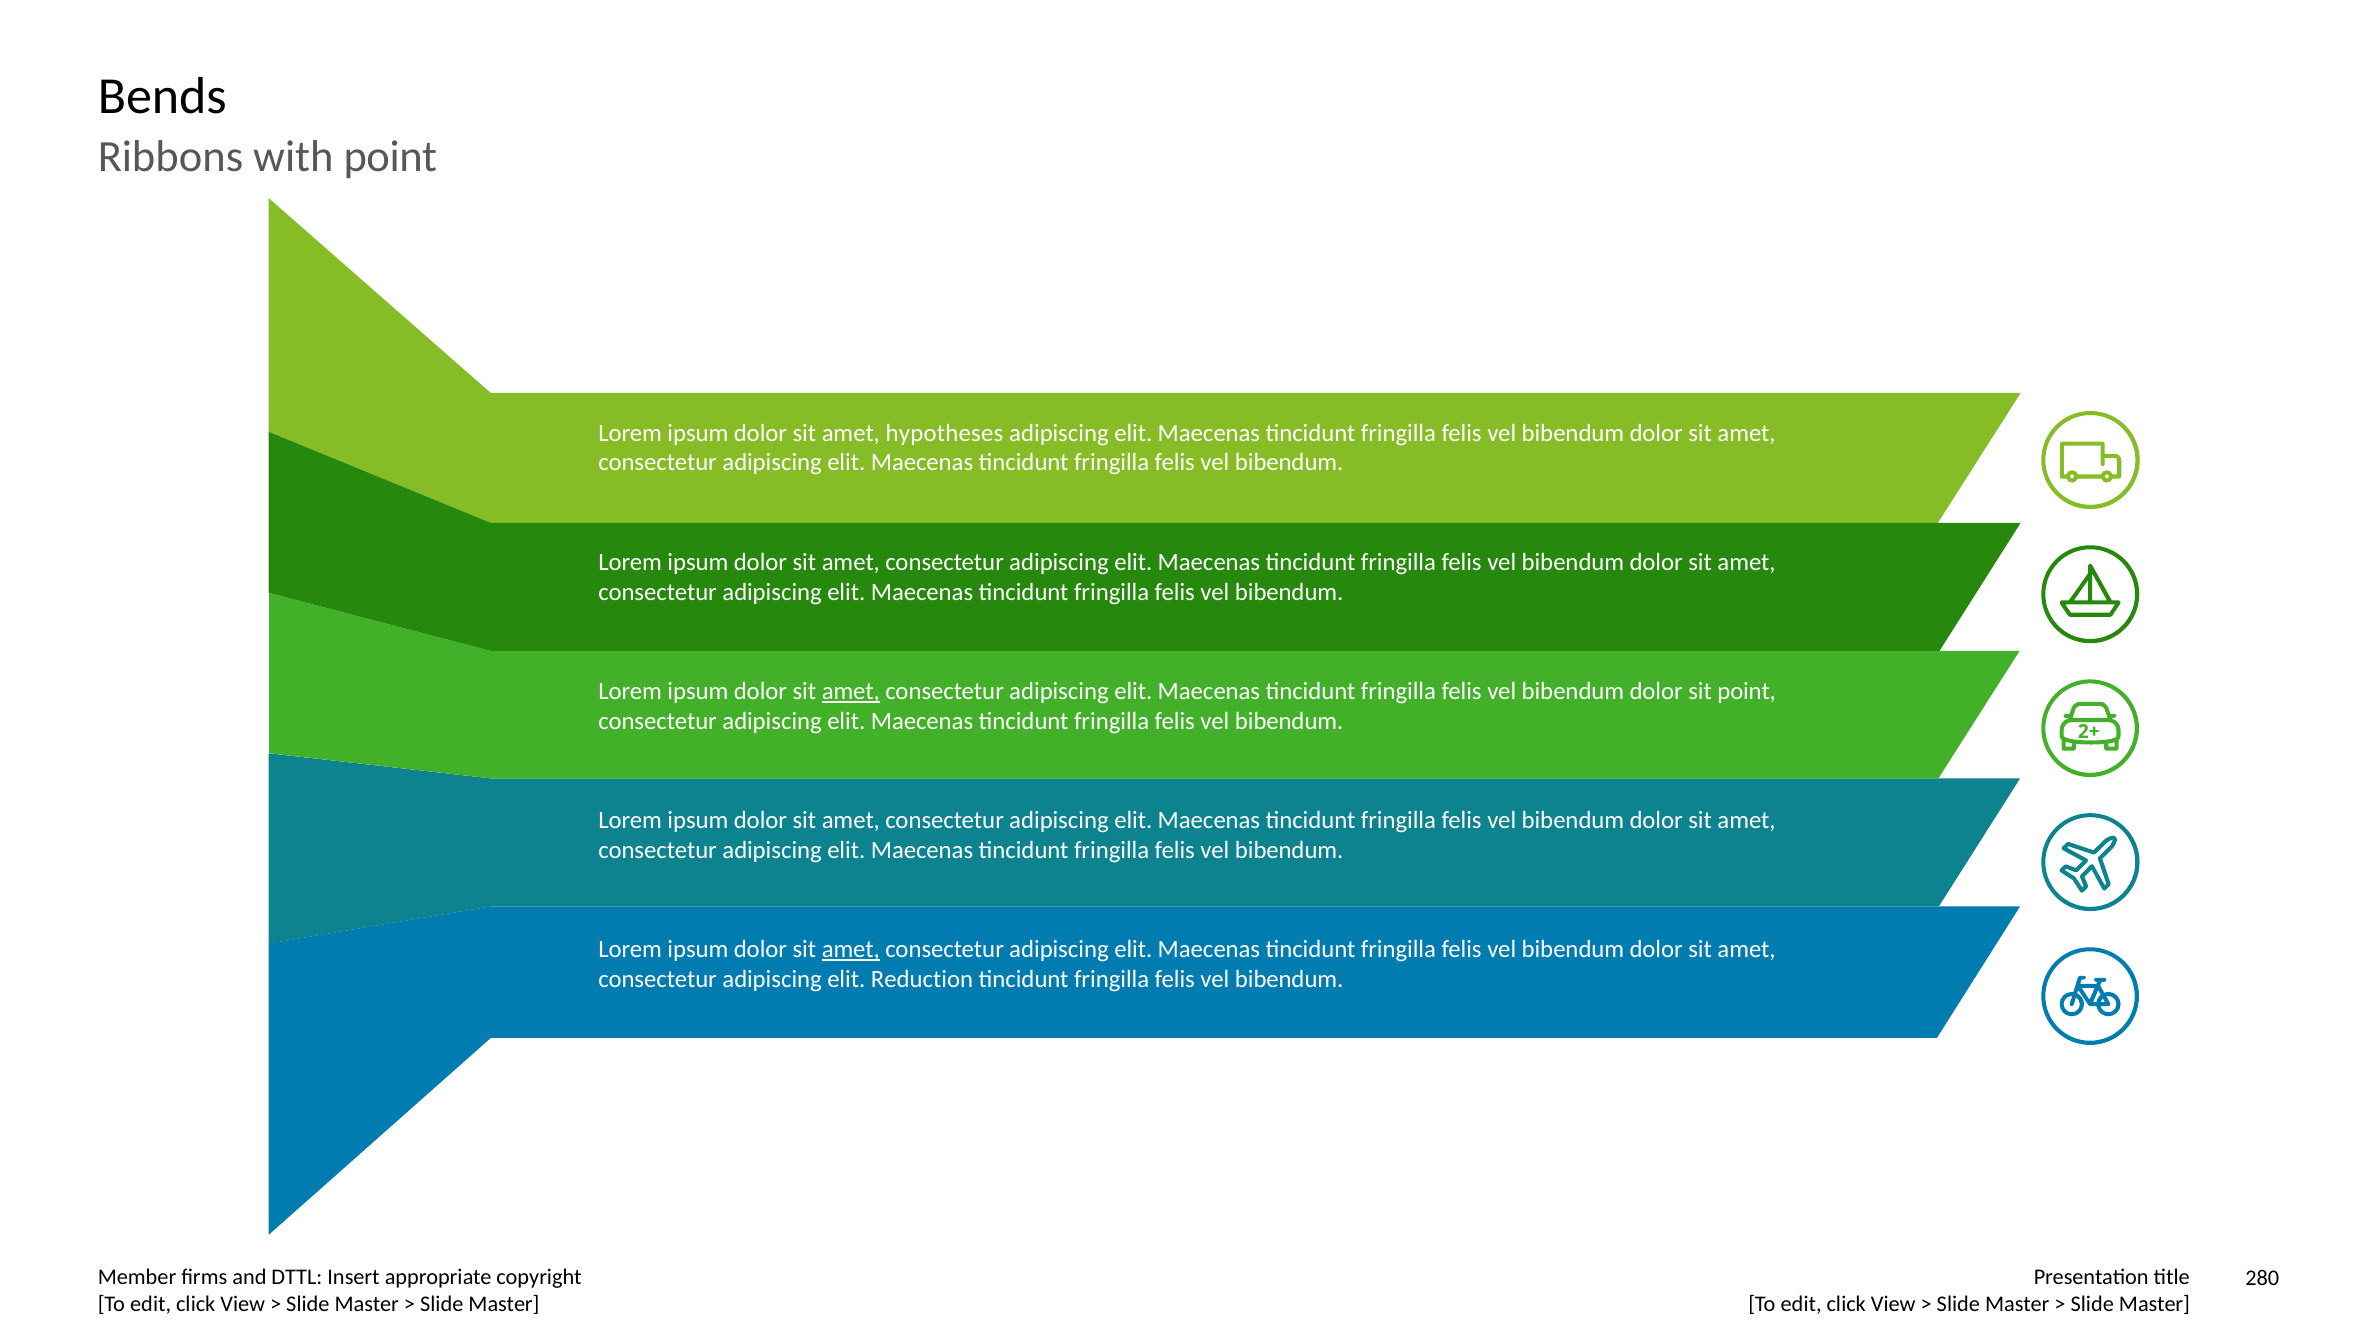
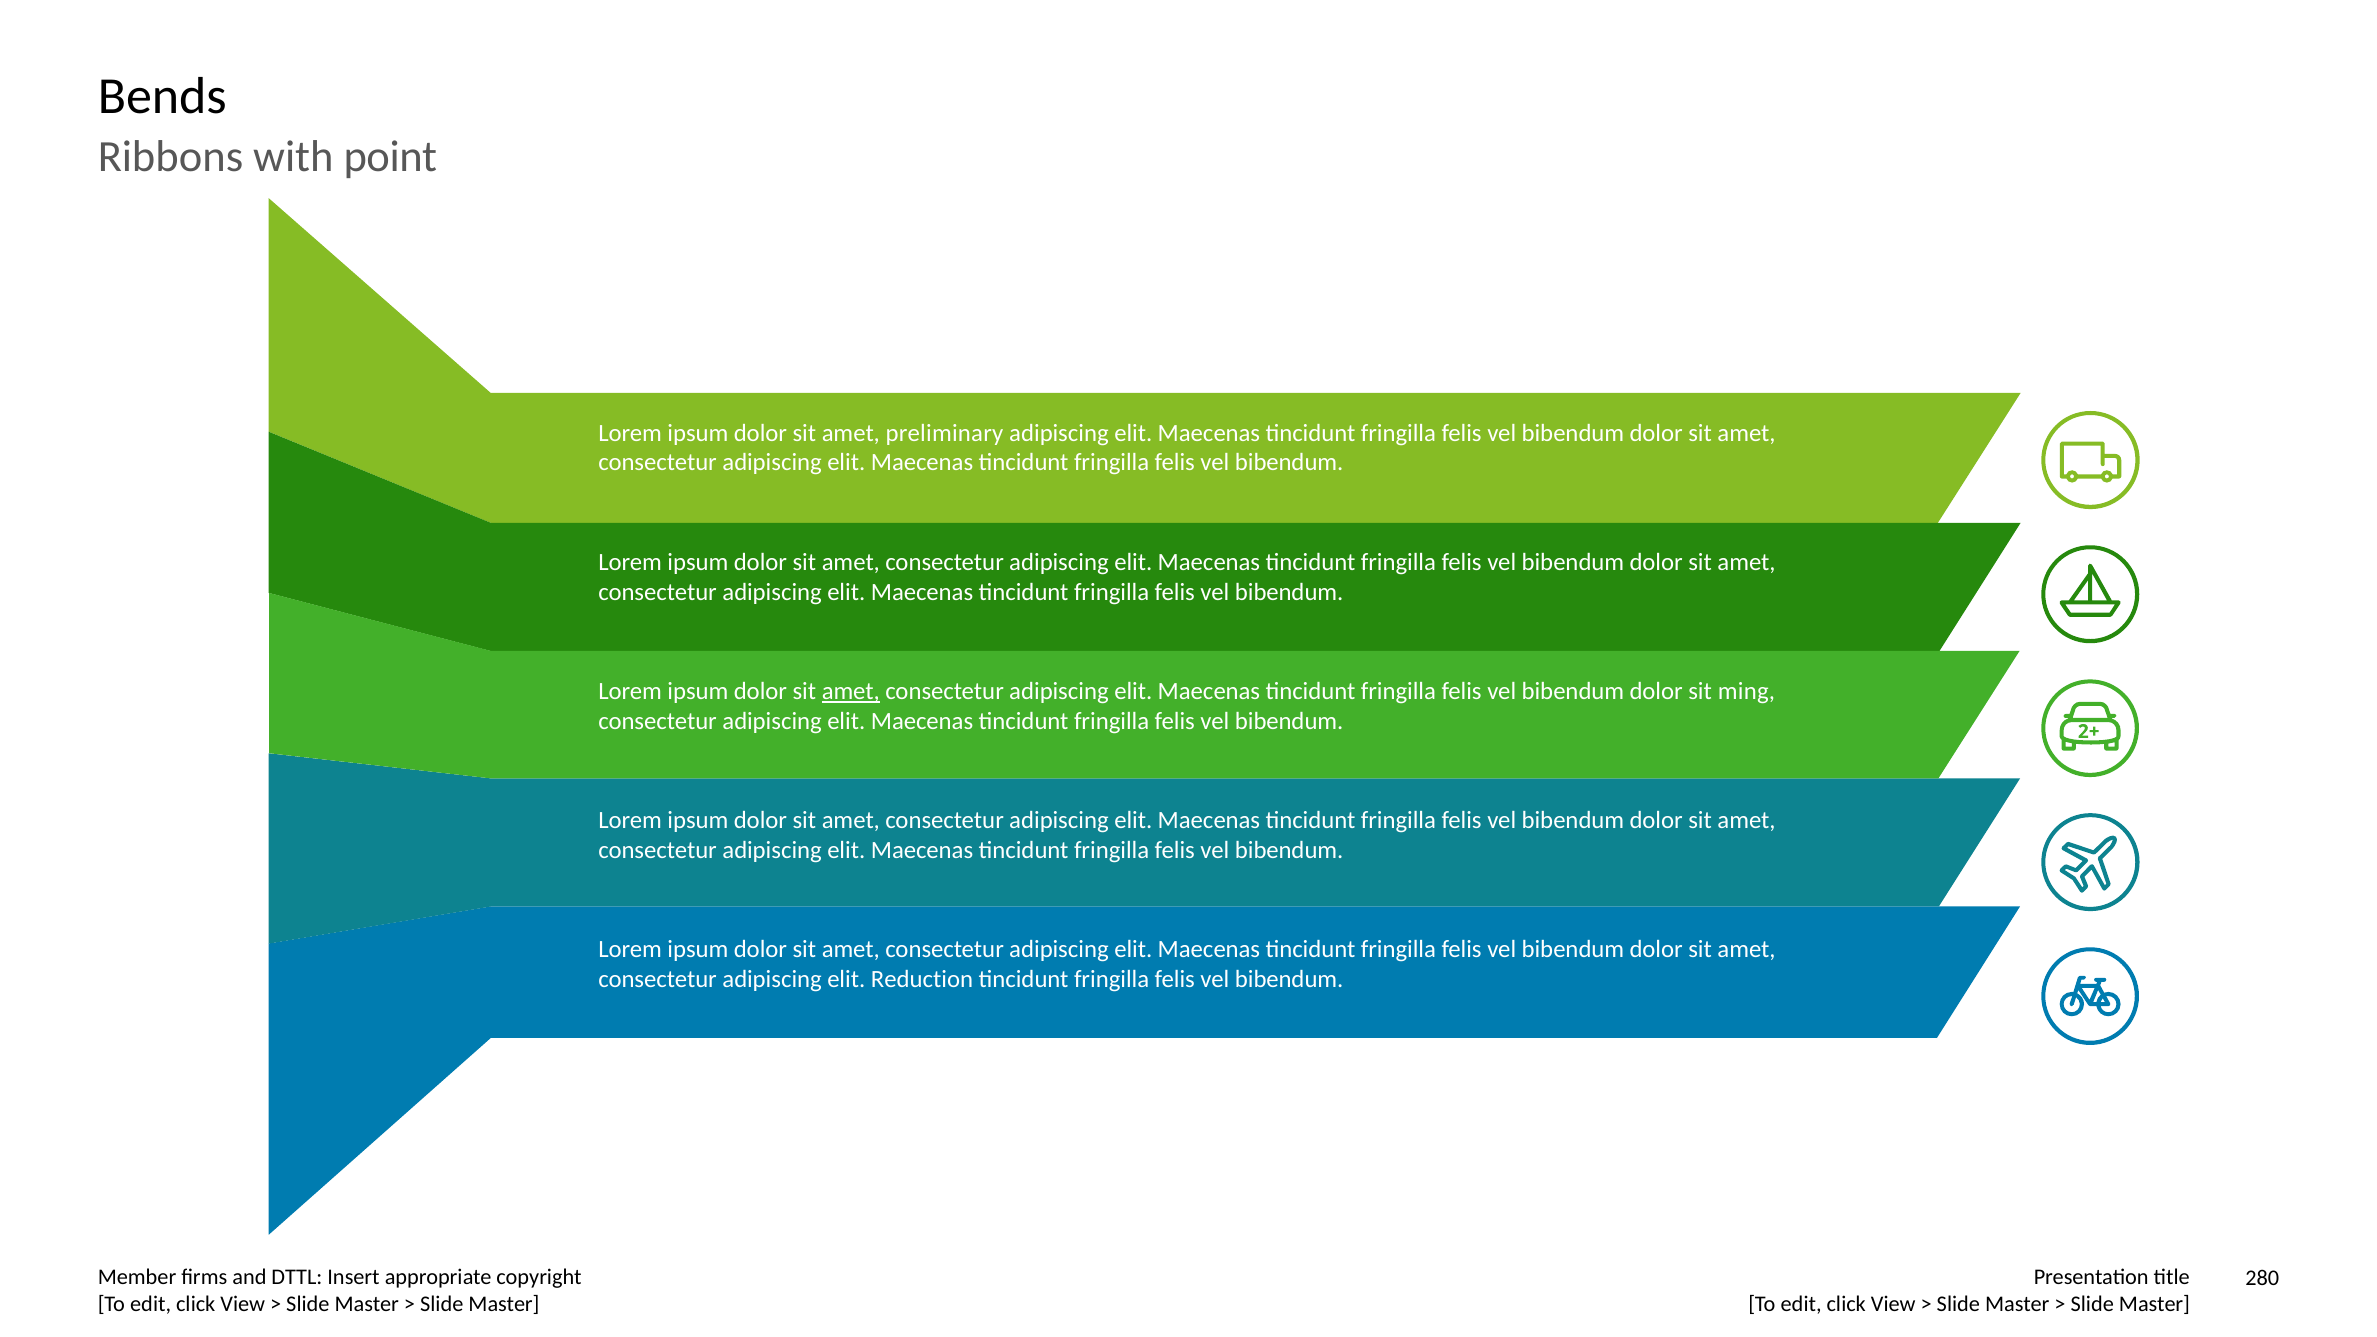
hypotheses: hypotheses -> preliminary
sit point: point -> ming
amet at (851, 950) underline: present -> none
